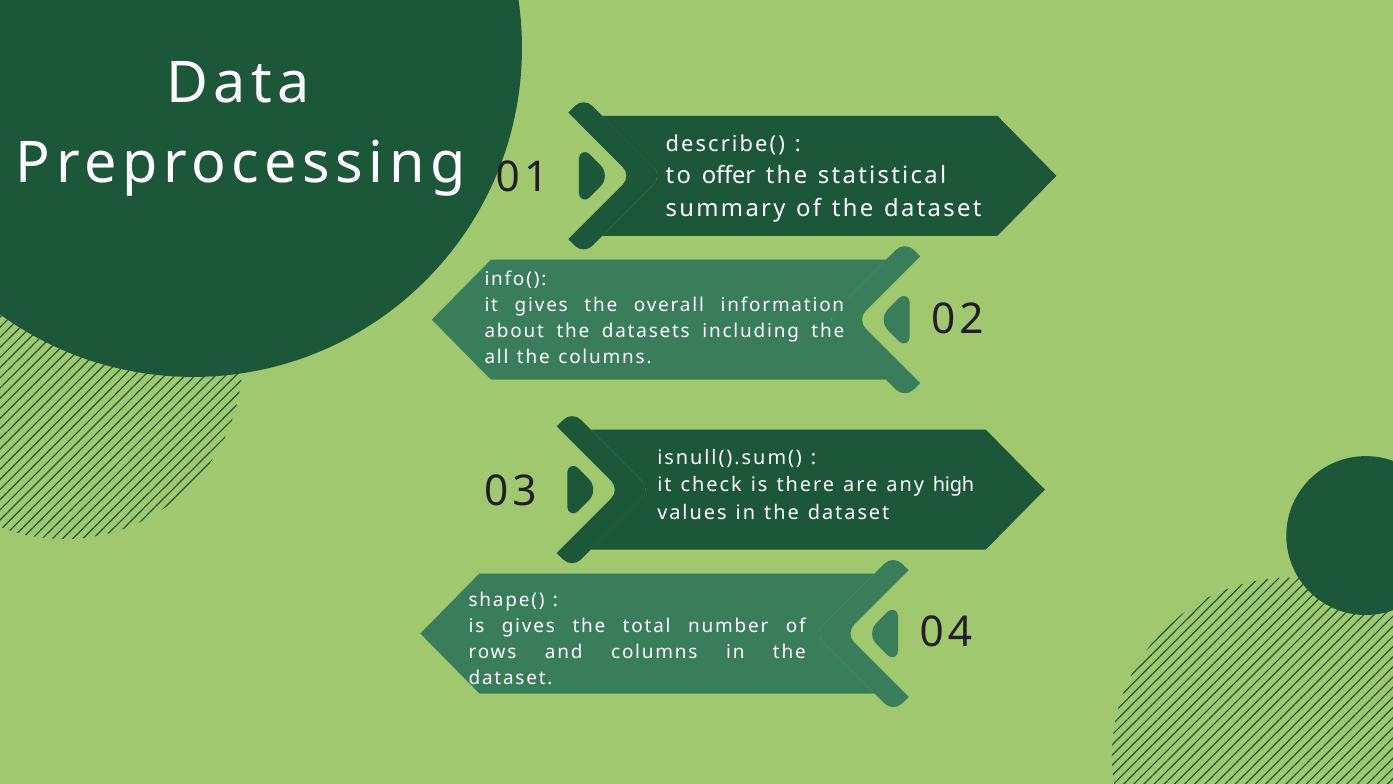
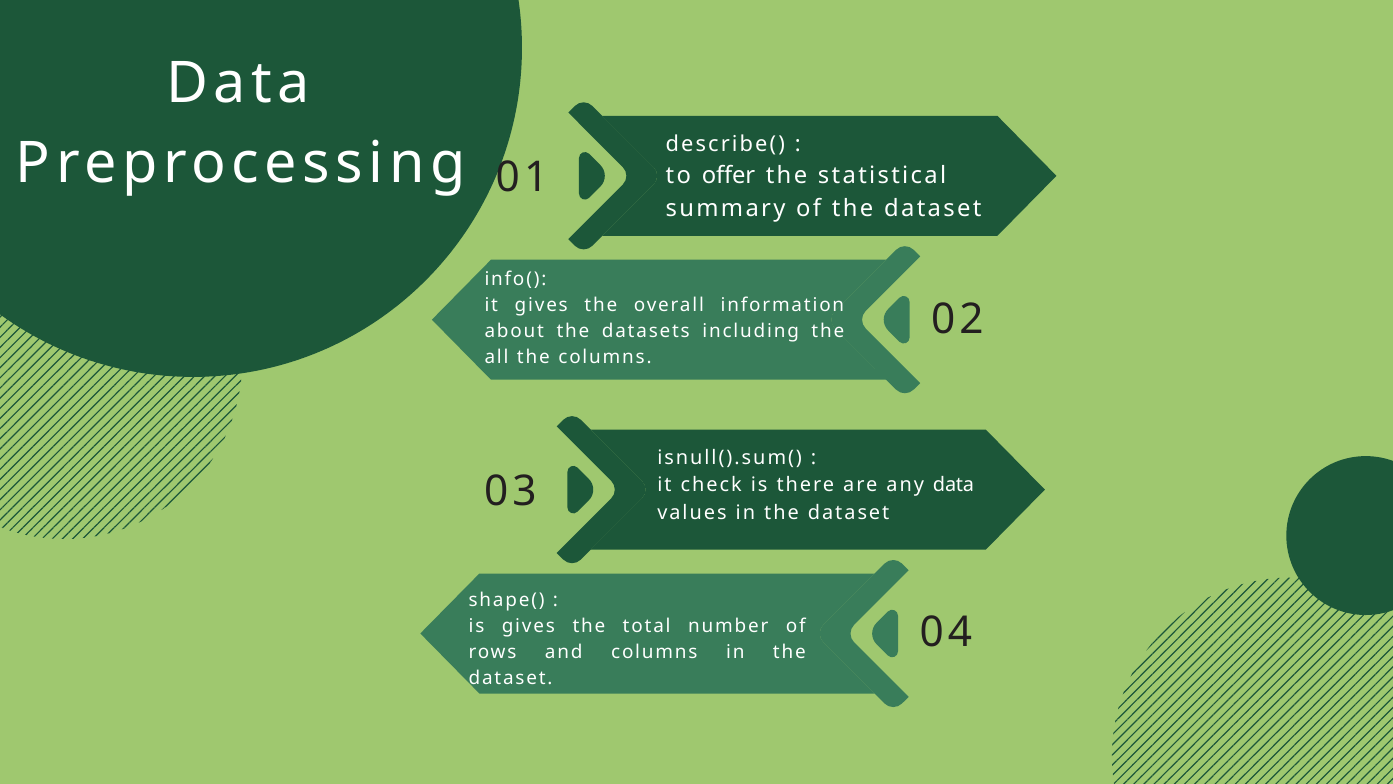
any high: high -> data
